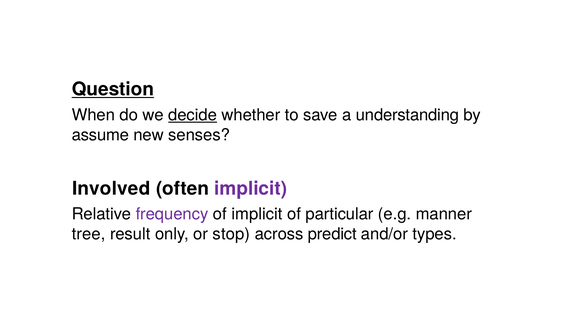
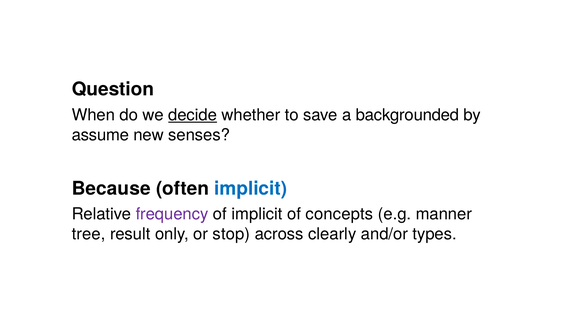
Question underline: present -> none
understanding: understanding -> backgrounded
Involved: Involved -> Because
implicit at (251, 188) colour: purple -> blue
particular: particular -> concepts
predict: predict -> clearly
